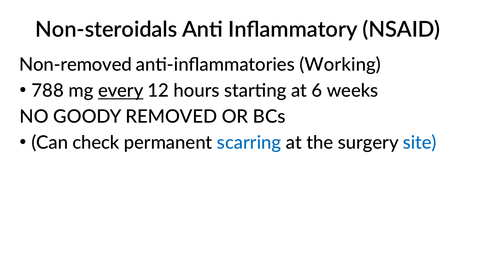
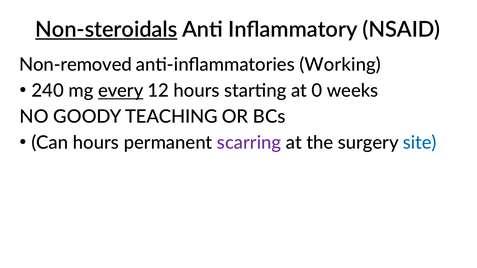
Non-steroidals underline: none -> present
788: 788 -> 240
6: 6 -> 0
REMOVED: REMOVED -> TEACHING
Can check: check -> hours
scarring colour: blue -> purple
